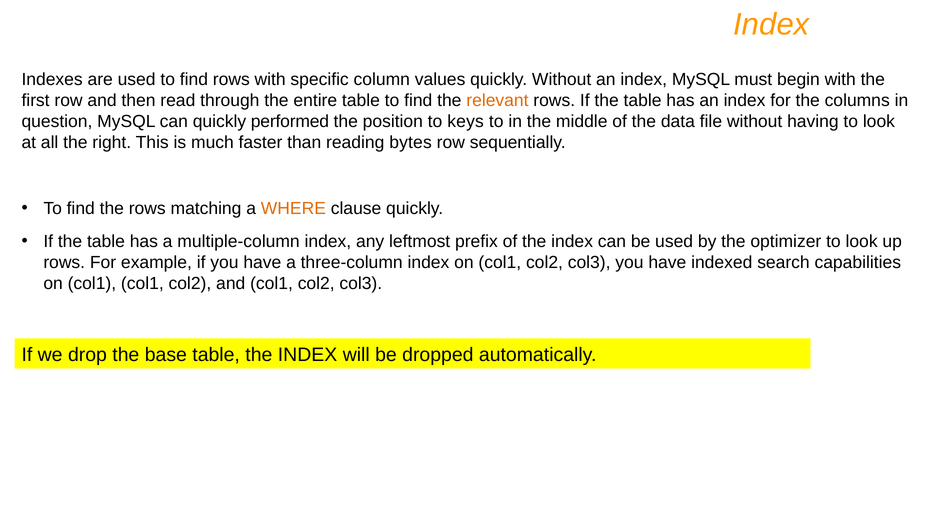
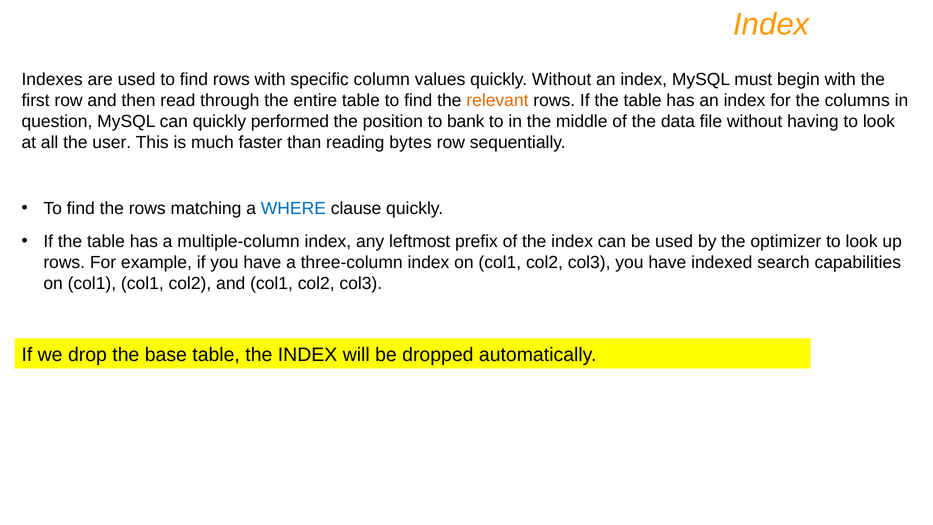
keys: keys -> bank
right: right -> user
WHERE colour: orange -> blue
